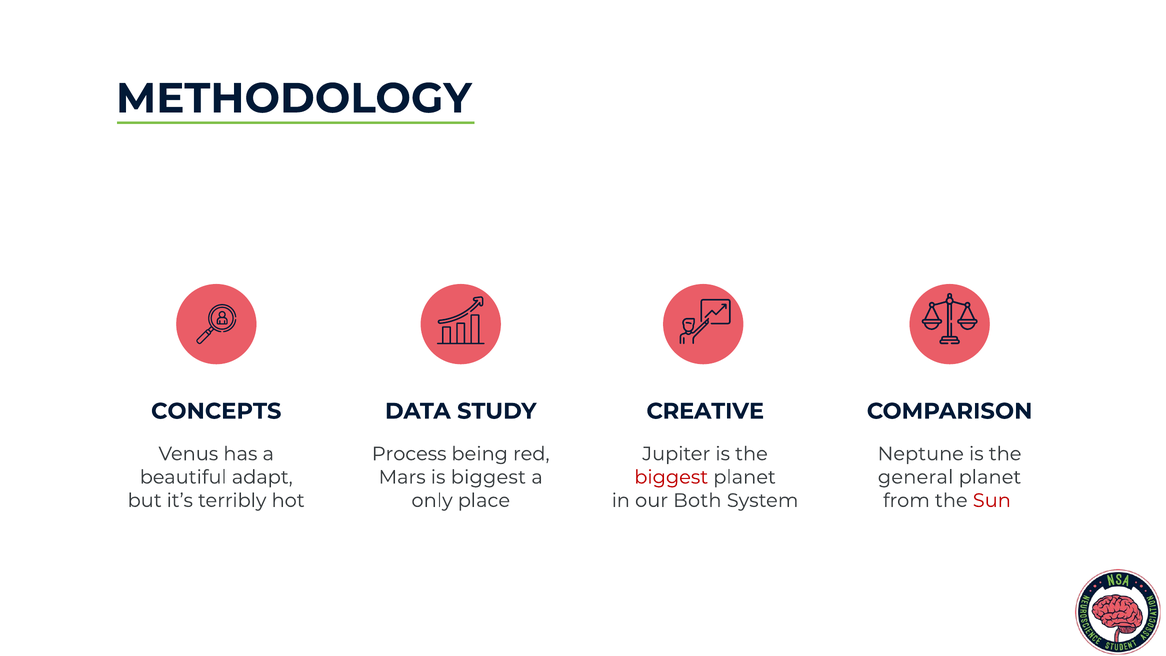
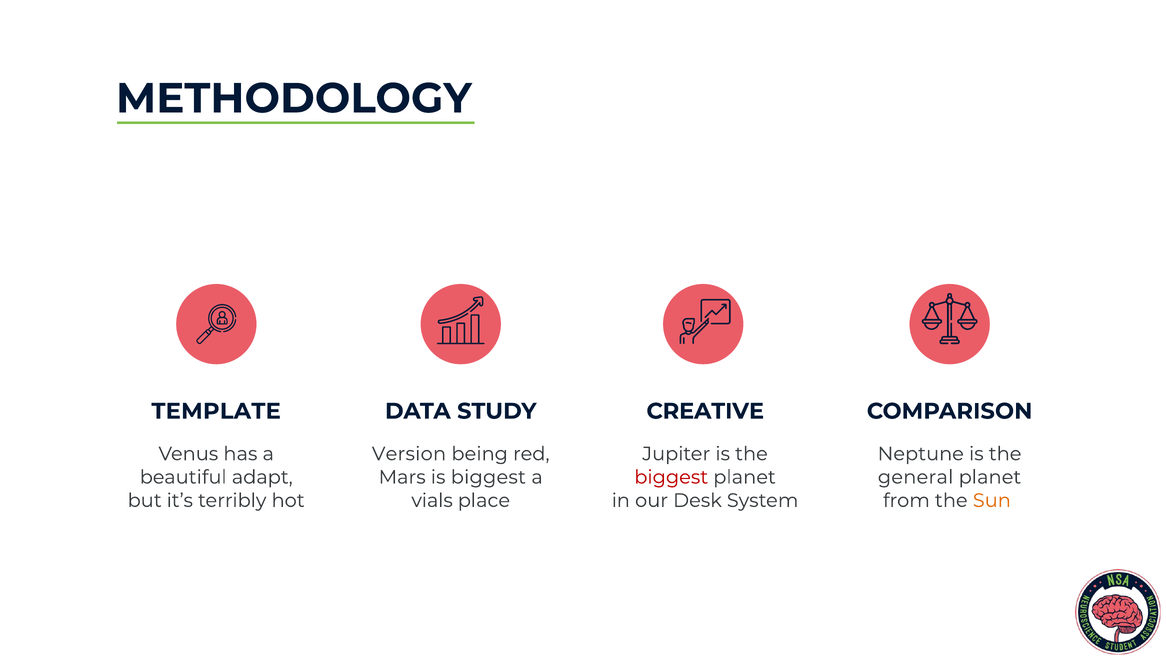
CONCEPTS: CONCEPTS -> TEMPLATE
Process: Process -> Version
only: only -> vials
Both: Both -> Desk
Sun colour: red -> orange
